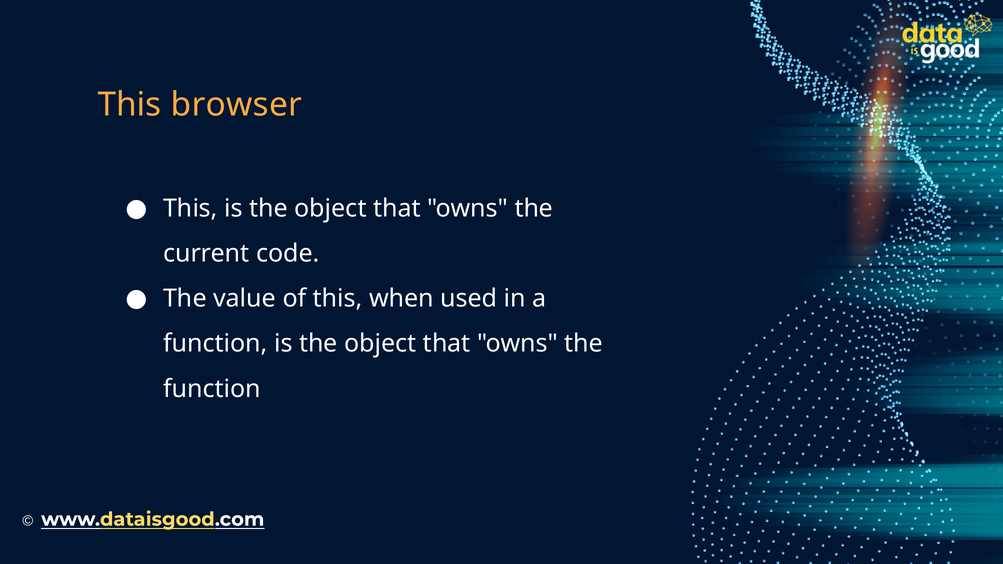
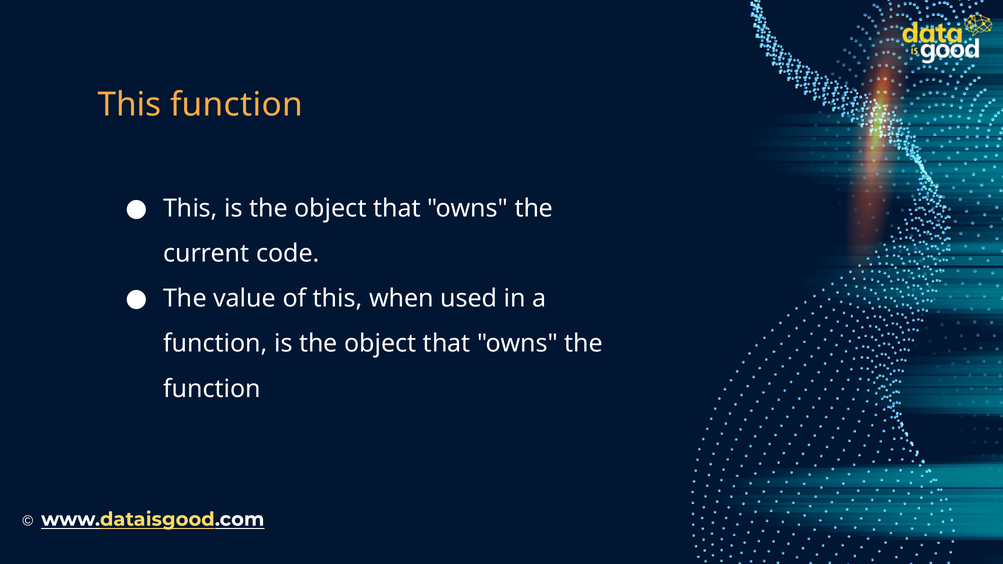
This browser: browser -> function
